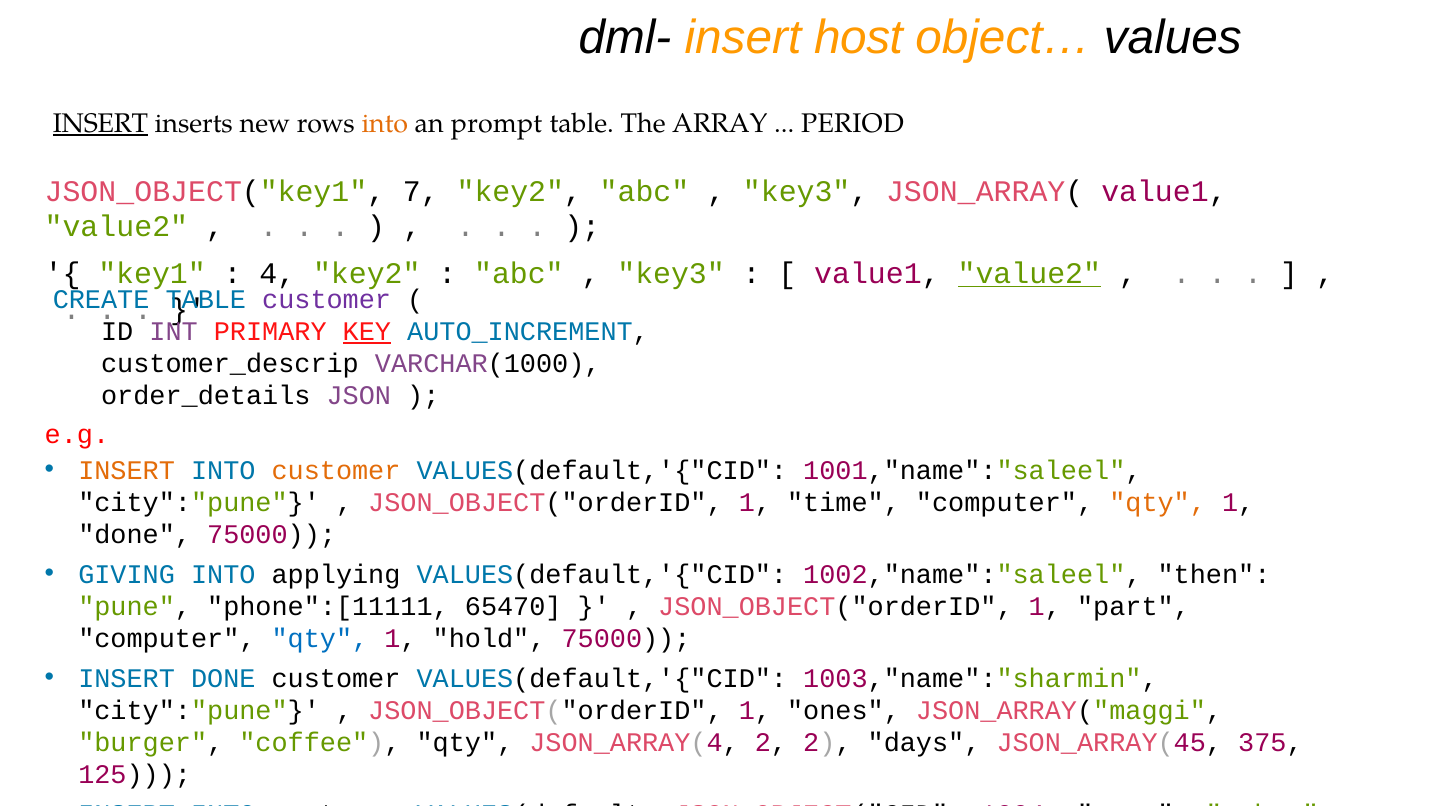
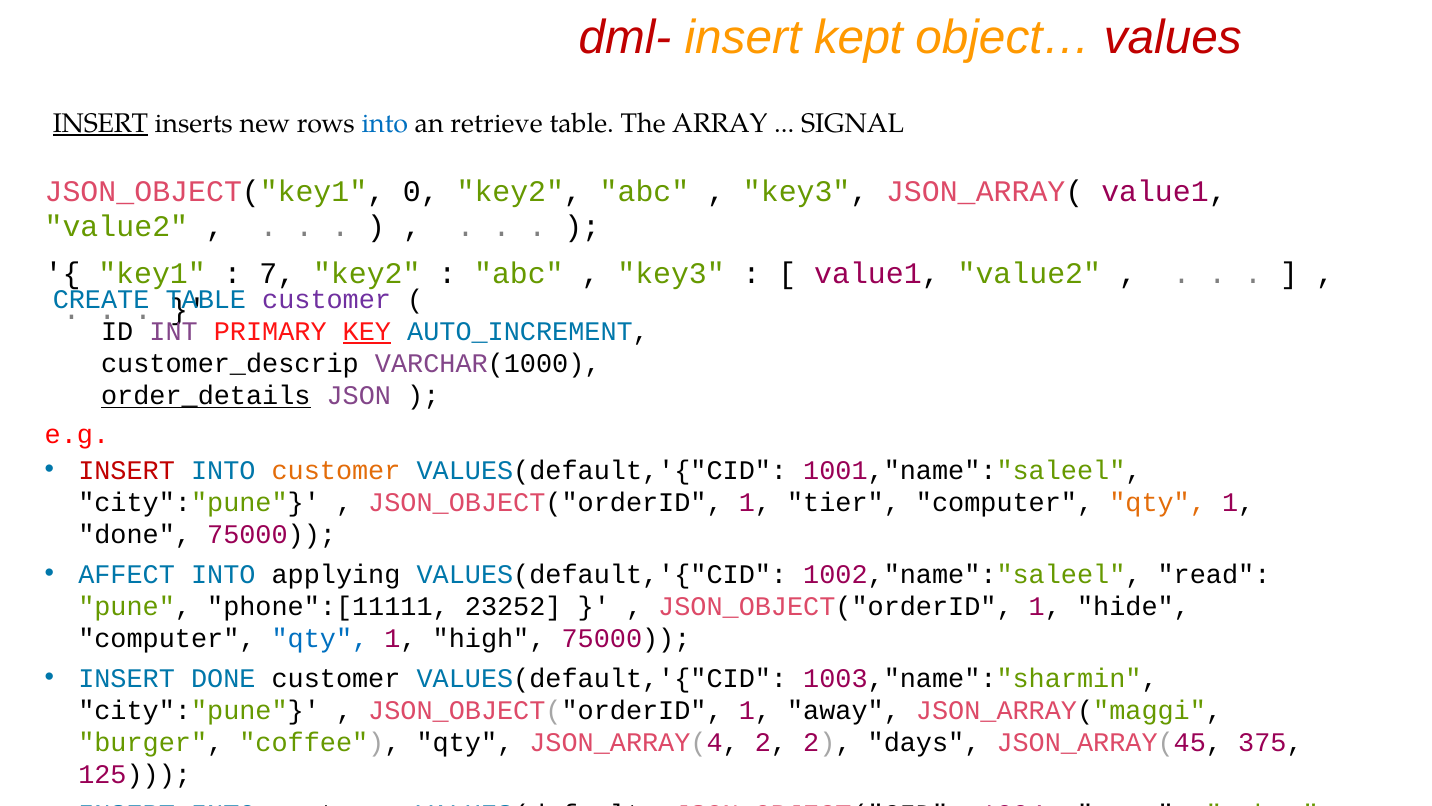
dml- colour: black -> red
host: host -> kept
values colour: black -> red
into at (385, 124) colour: orange -> blue
prompt: prompt -> retrieve
PERIOD: PERIOD -> SIGNAL
7: 7 -> 0
4: 4 -> 7
value2 at (1029, 274) underline: present -> none
order_details underline: none -> present
INSERT at (127, 470) colour: orange -> red
time: time -> tier
GIVING: GIVING -> AFFECT
then: then -> read
65470: 65470 -> 23252
part: part -> hide
hold: hold -> high
ones: ones -> away
